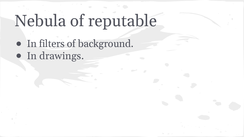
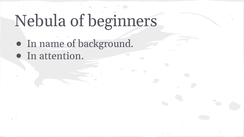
reputable: reputable -> beginners
filters: filters -> name
drawings: drawings -> attention
